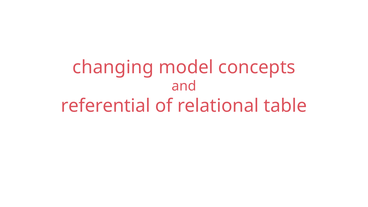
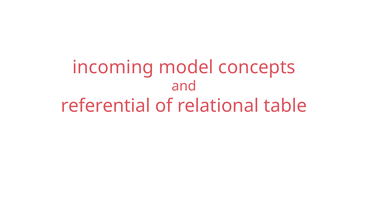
changing: changing -> incoming
